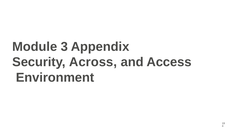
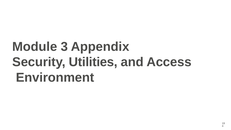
Across: Across -> Utilities
